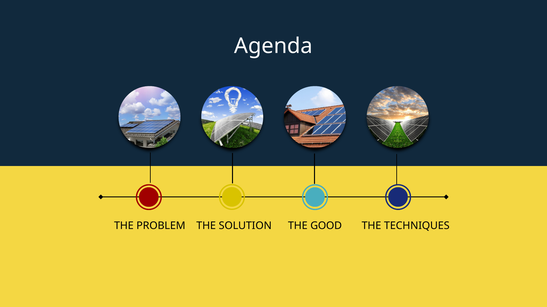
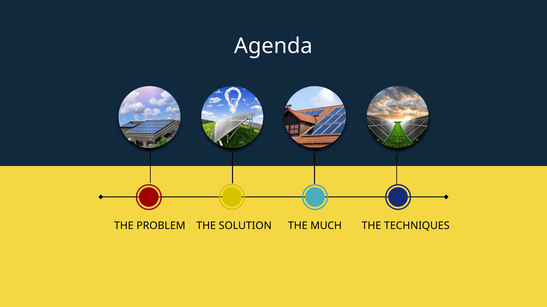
GOOD: GOOD -> MUCH
